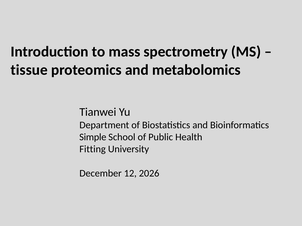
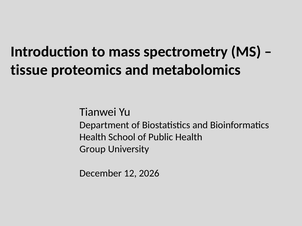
Simple at (93, 137): Simple -> Health
Fitting: Fitting -> Group
